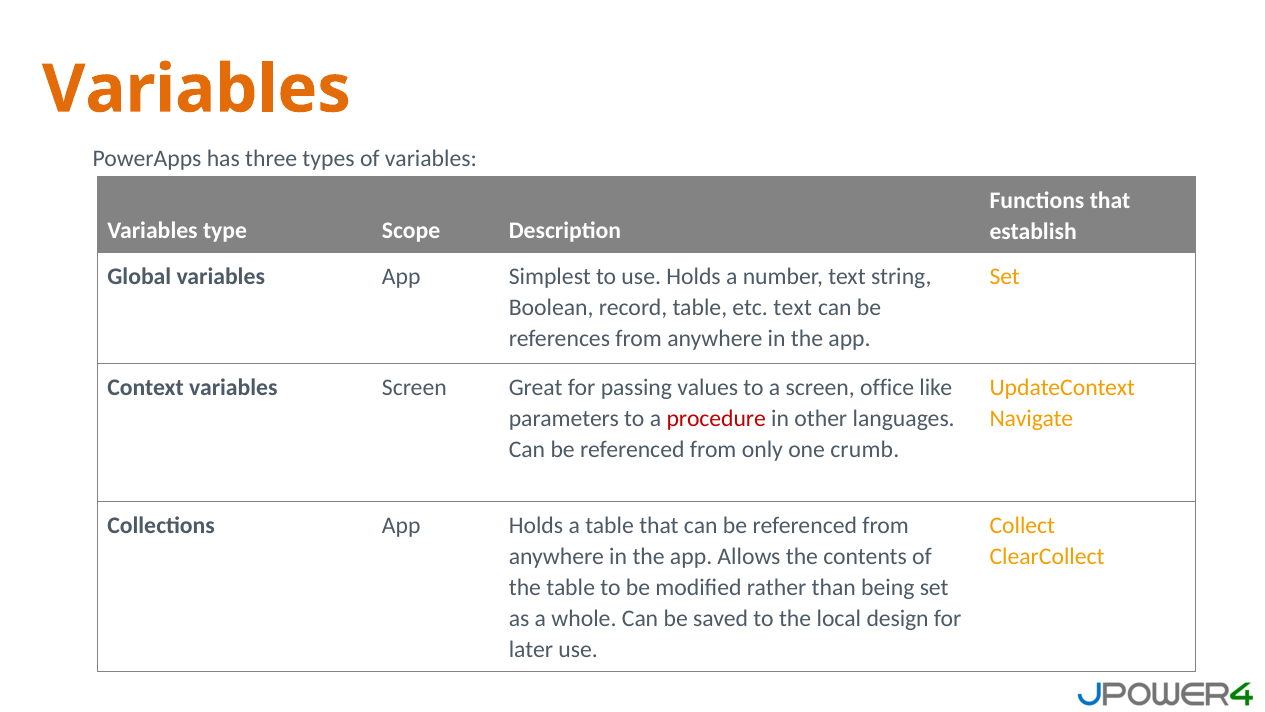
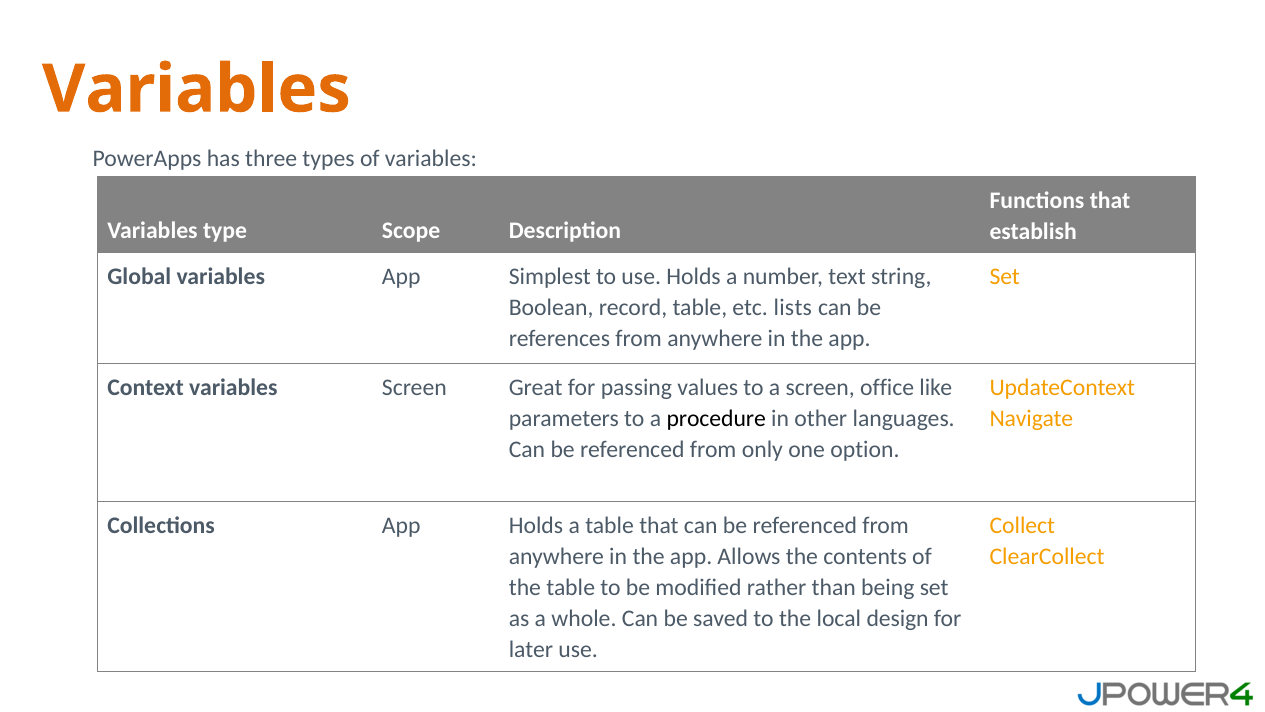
etc text: text -> lists
procedure colour: red -> black
crumb: crumb -> option
